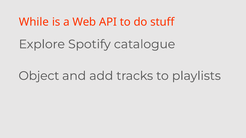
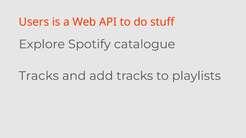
While: While -> Users
Object at (39, 76): Object -> Tracks
